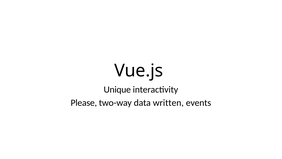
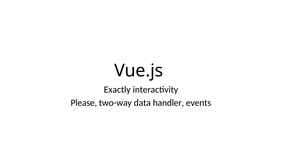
Unique: Unique -> Exactly
written: written -> handler
